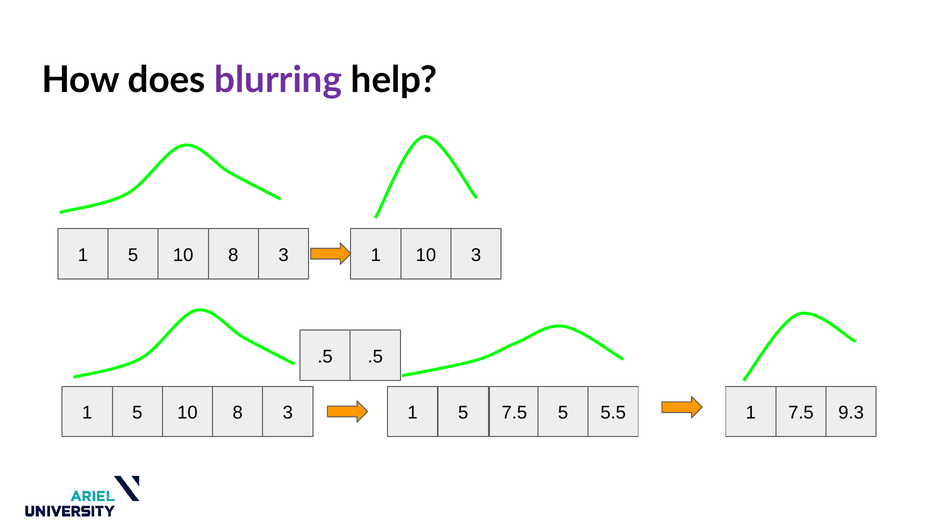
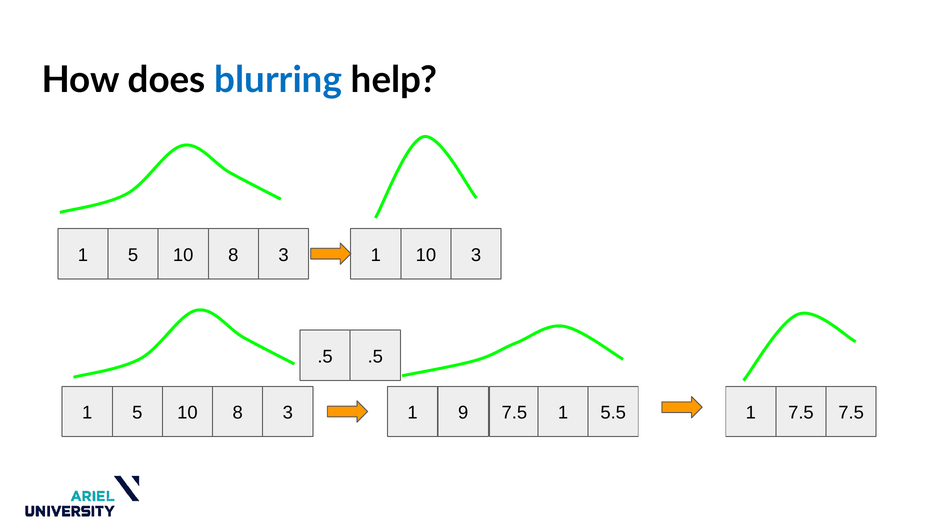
blurring colour: purple -> blue
5 at (463, 413): 5 -> 9
5 at (563, 413): 5 -> 1
7.5 9.3: 9.3 -> 7.5
